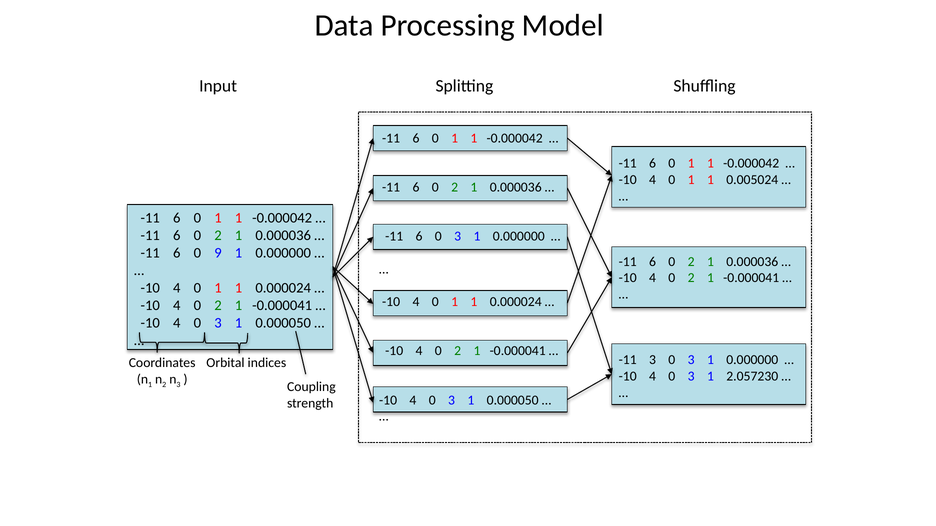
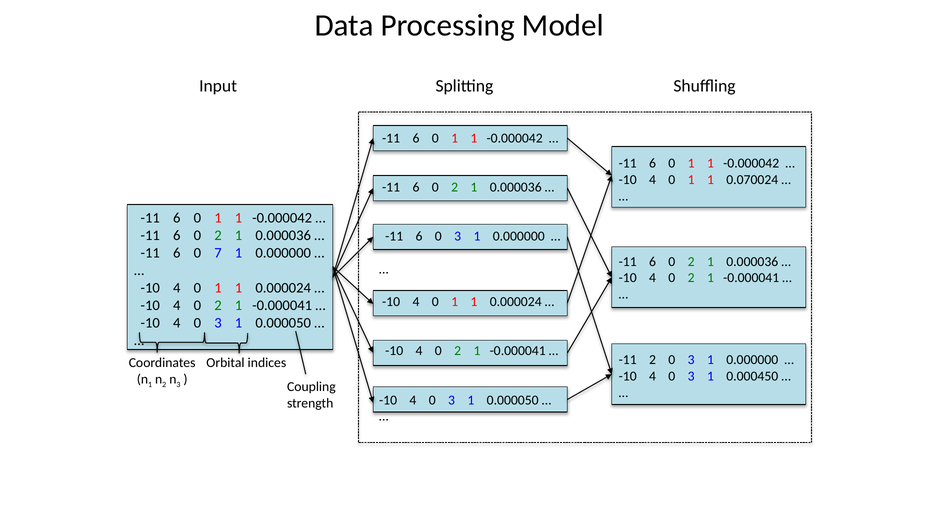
0.005024: 0.005024 -> 0.070024
9: 9 -> 7
-11 3: 3 -> 2
2.057230: 2.057230 -> 0.000450
